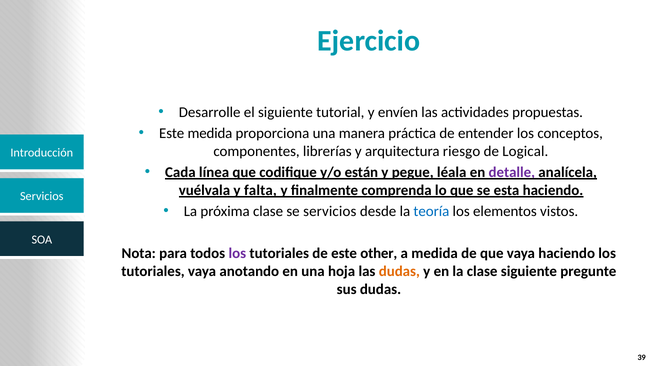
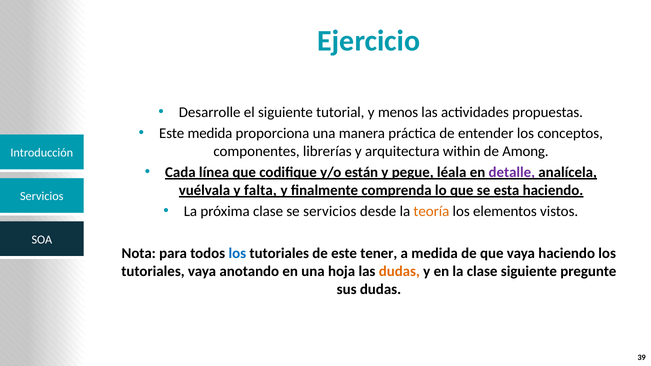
envíen: envíen -> menos
riesgo: riesgo -> within
Logical: Logical -> Among
teoría colour: blue -> orange
los at (237, 254) colour: purple -> blue
other: other -> tener
